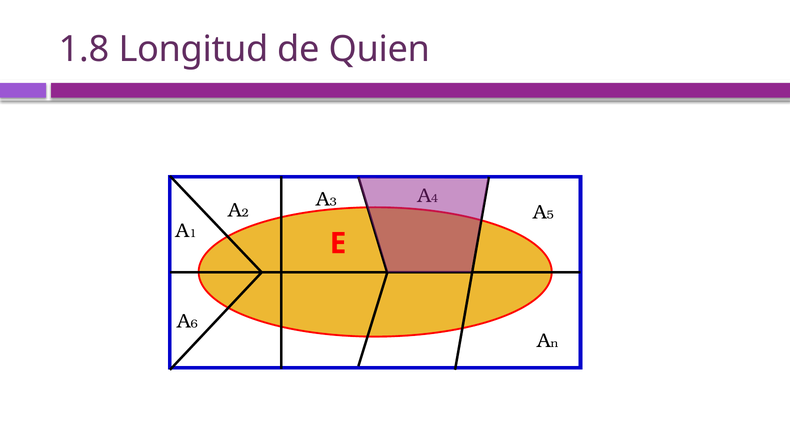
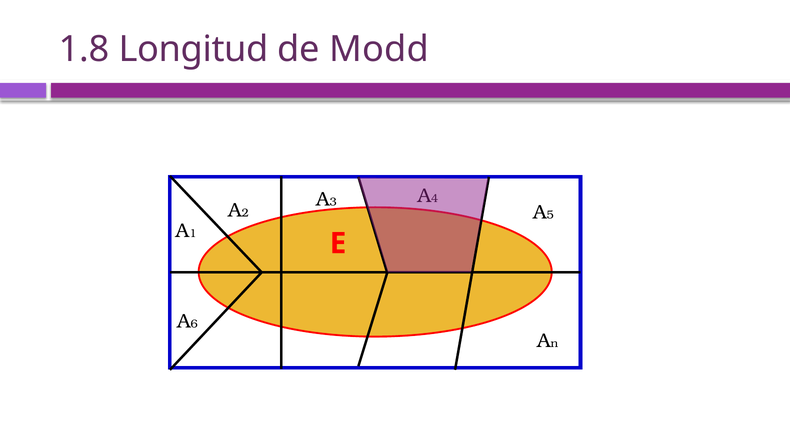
Quien: Quien -> Modd
